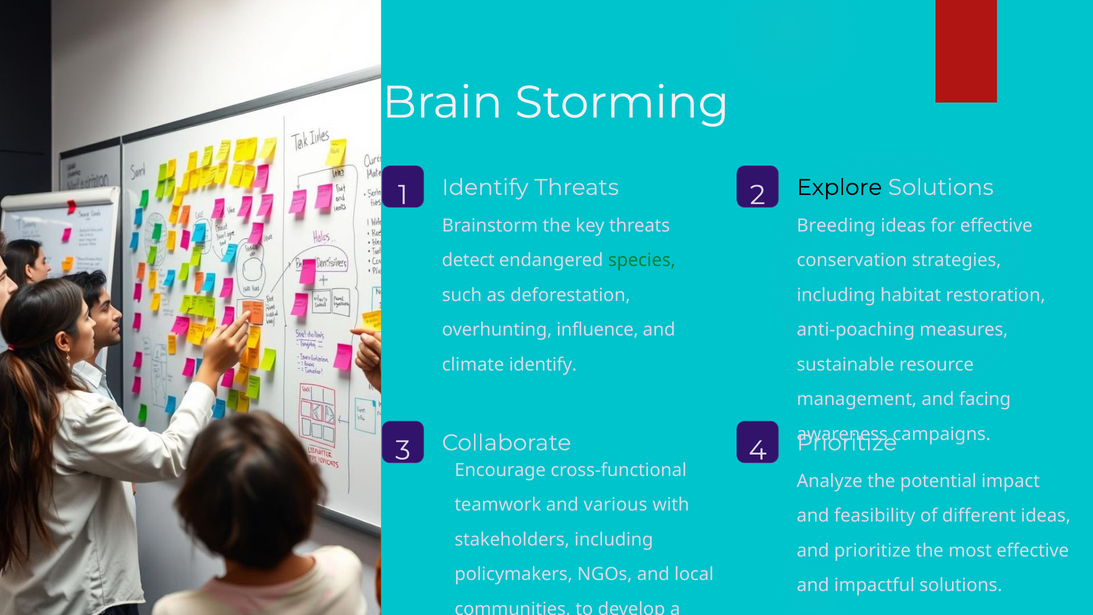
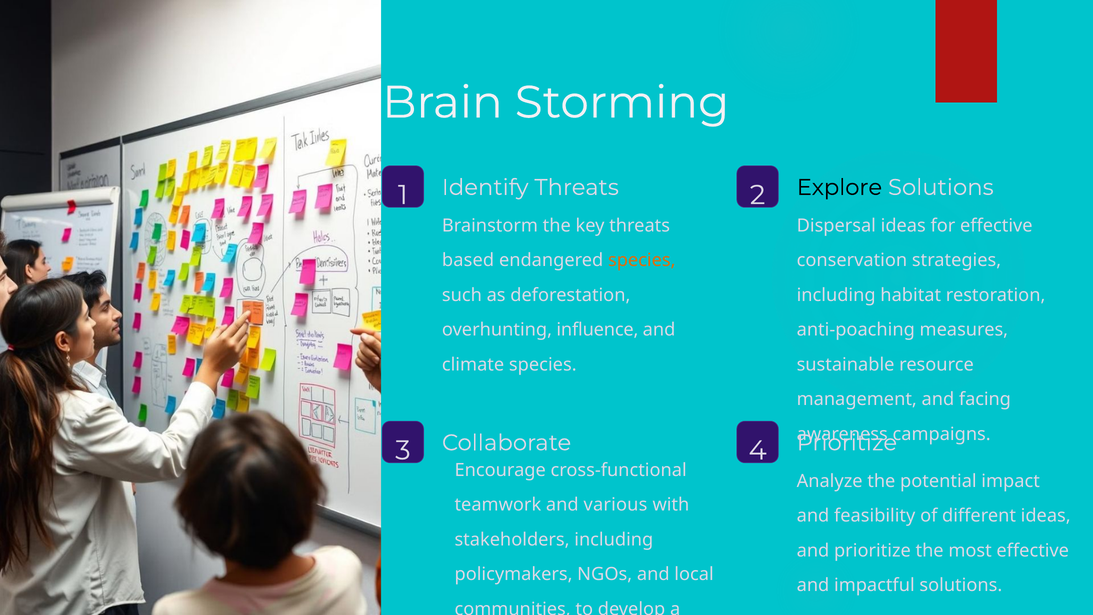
Breeding: Breeding -> Dispersal
detect: detect -> based
species at (642, 260) colour: green -> orange
climate identify: identify -> species
